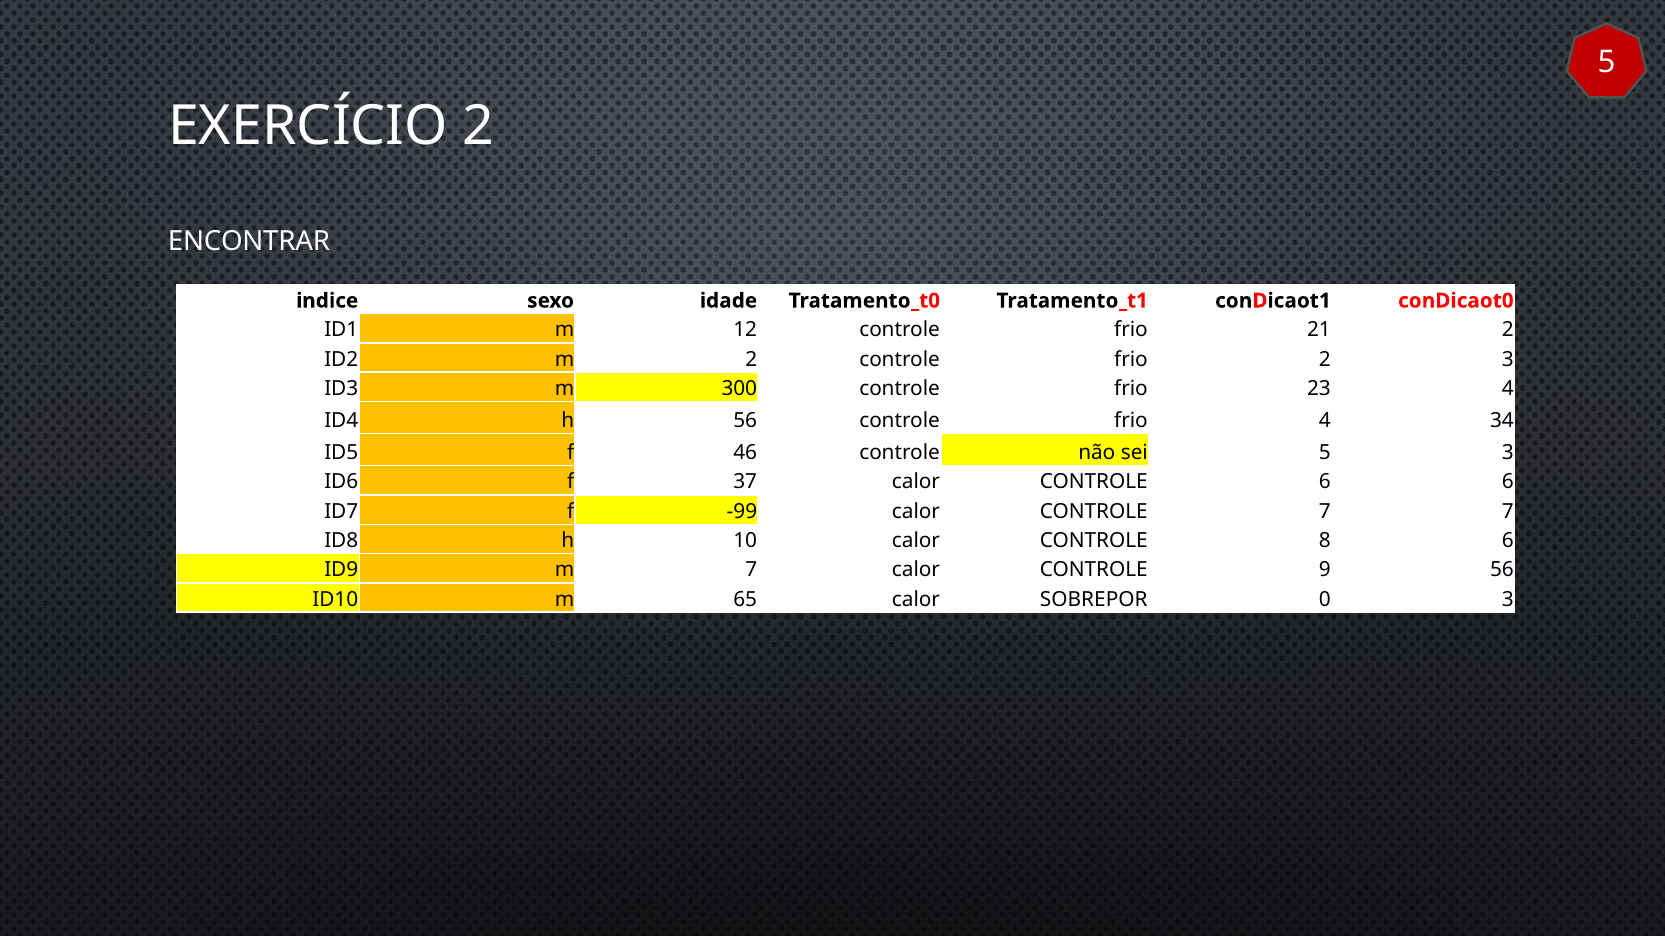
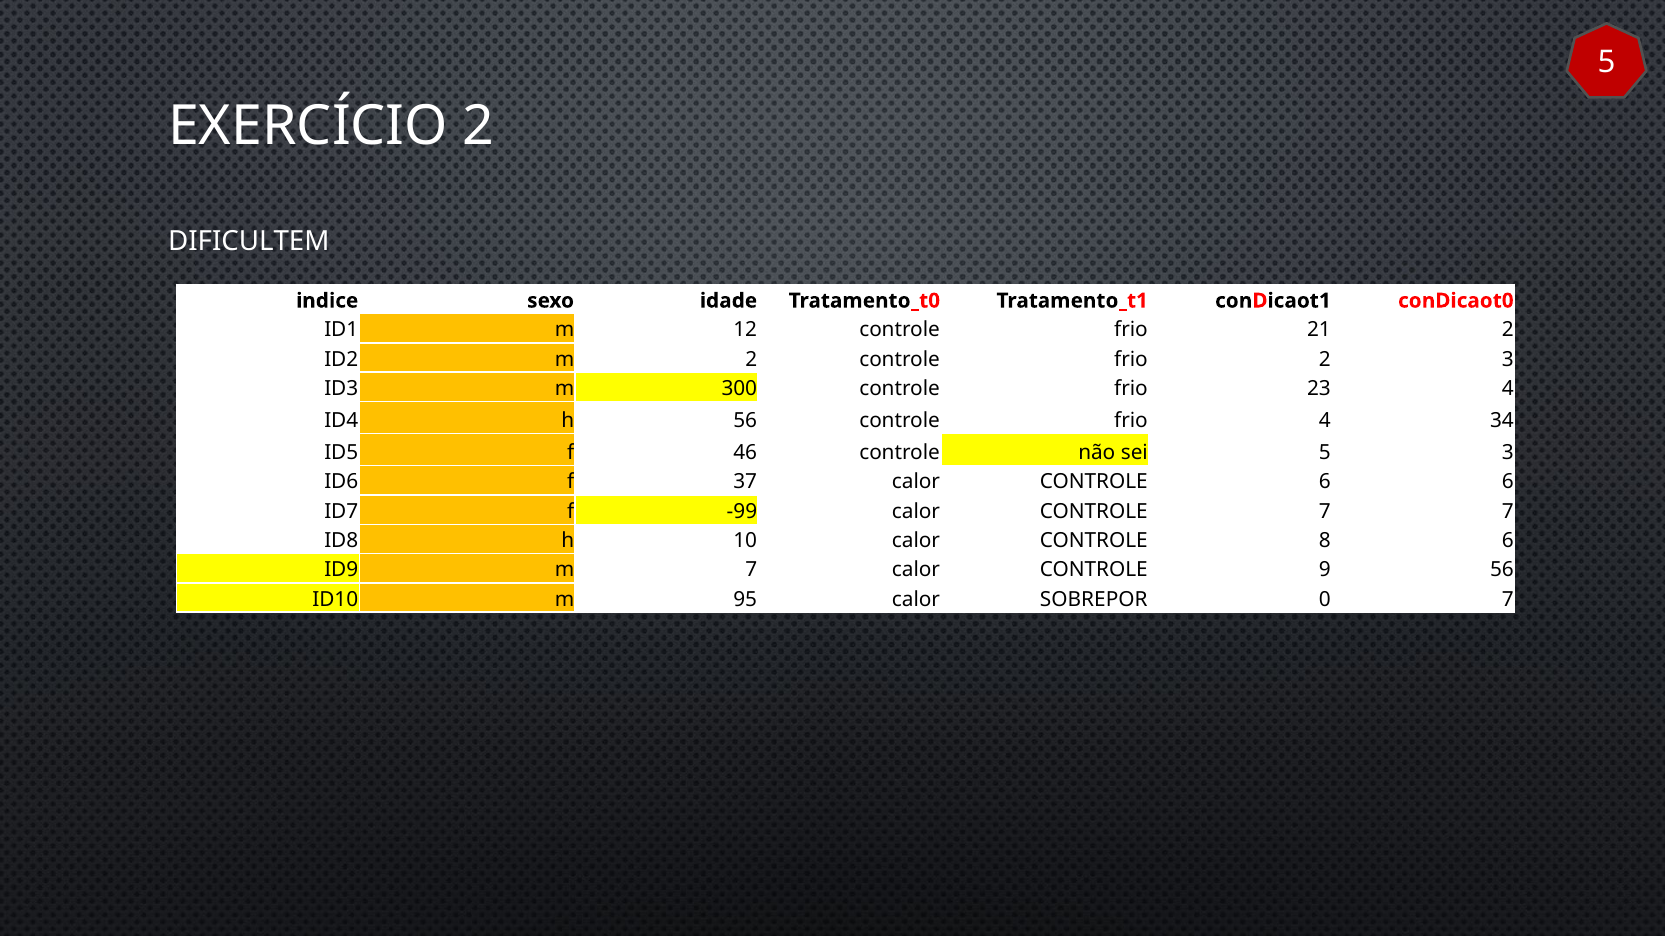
ENCONTRAR: ENCONTRAR -> DIFICULTEM
65: 65 -> 95
0 3: 3 -> 7
